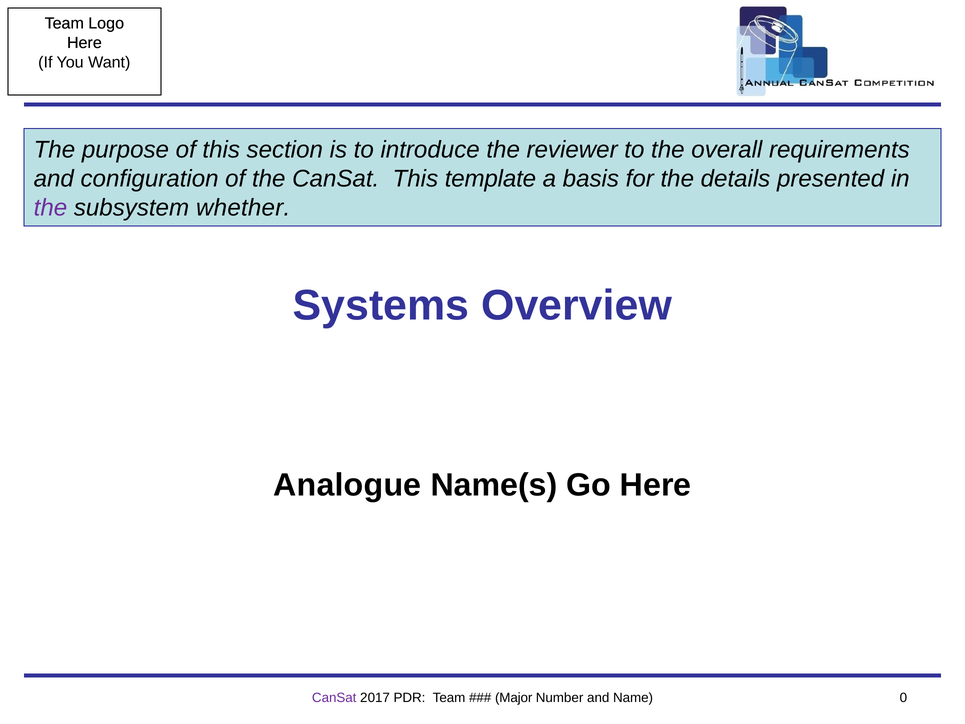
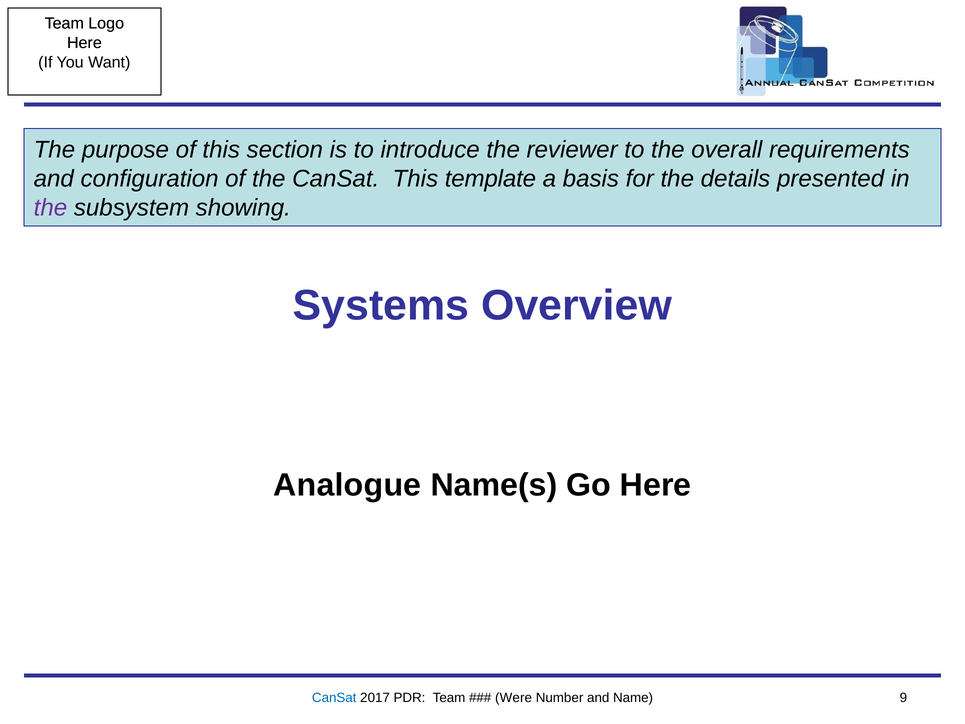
whether: whether -> showing
CanSat at (334, 697) colour: purple -> blue
Major: Major -> Were
0: 0 -> 9
